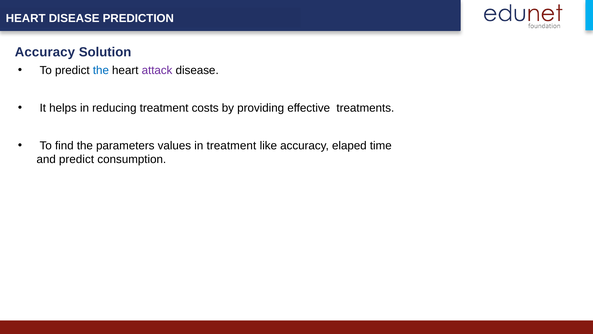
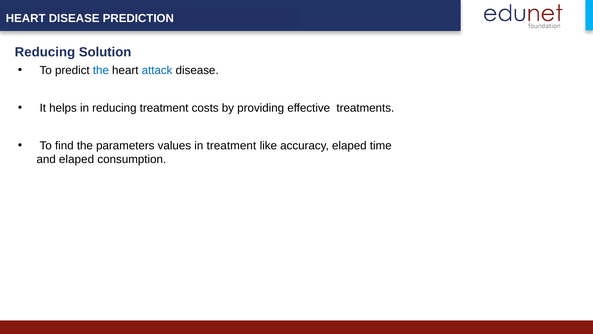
Accuracy at (45, 52): Accuracy -> Reducing
attack colour: purple -> blue
and predict: predict -> elaped
